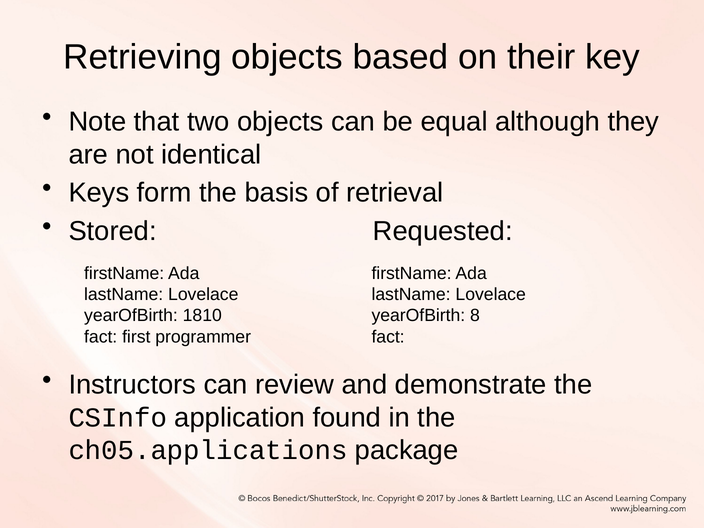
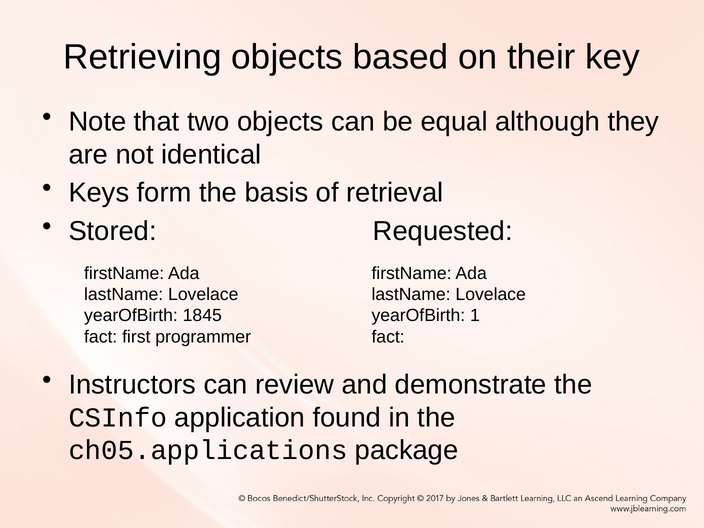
1810: 1810 -> 1845
8: 8 -> 1
